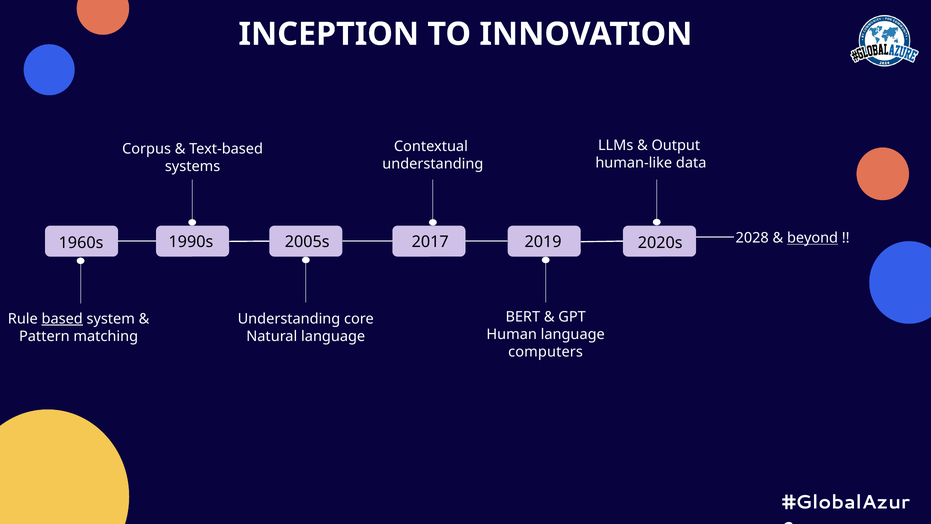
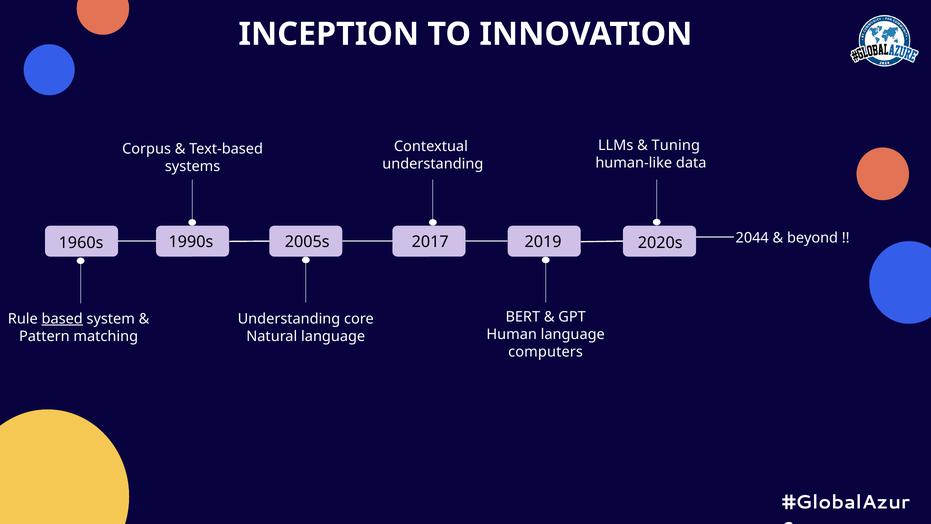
Output: Output -> Tuning
2028: 2028 -> 2044
beyond underline: present -> none
